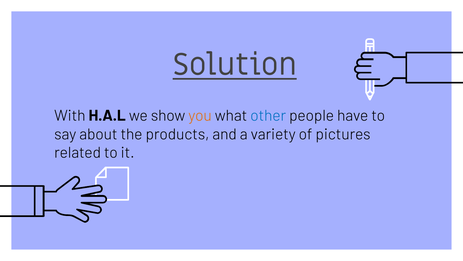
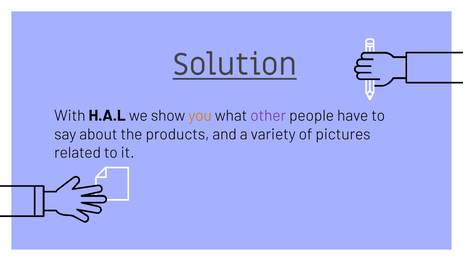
other colour: blue -> purple
